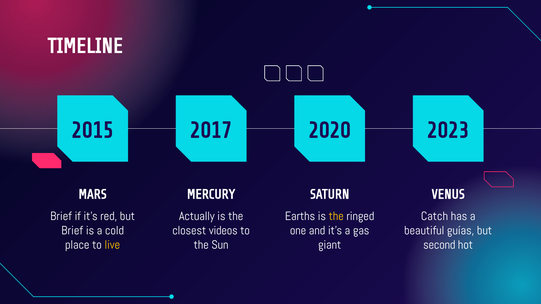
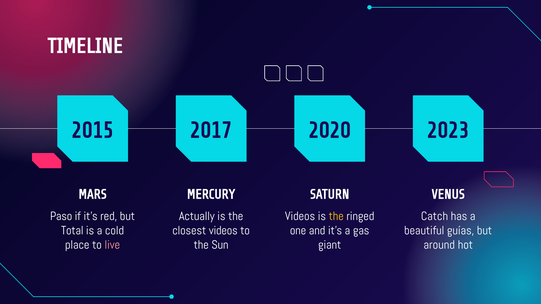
Brief at (61, 216): Brief -> Paso
Earths at (300, 216): Earths -> Videos
Brief at (72, 231): Brief -> Total
live colour: yellow -> pink
second: second -> around
